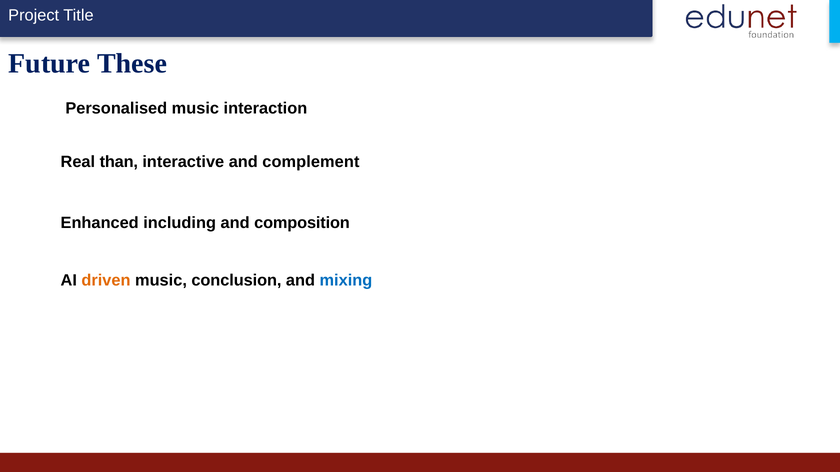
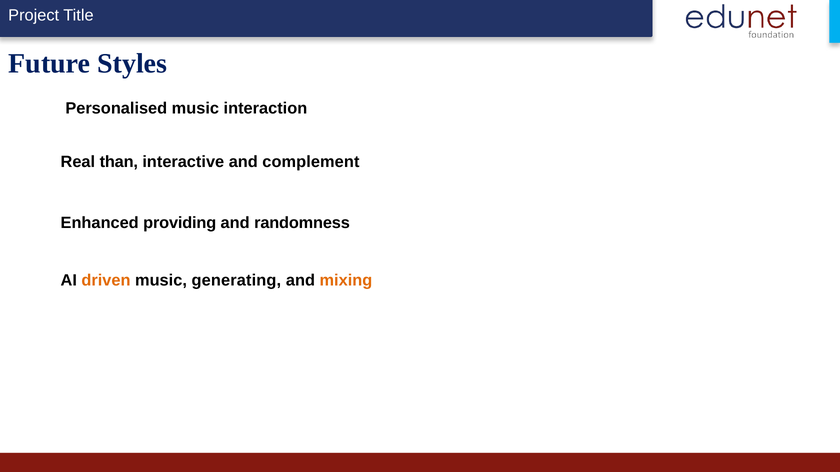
These: These -> Styles
including: including -> providing
composition: composition -> randomness
conclusion: conclusion -> generating
mixing colour: blue -> orange
